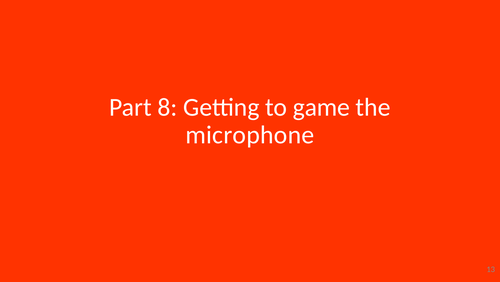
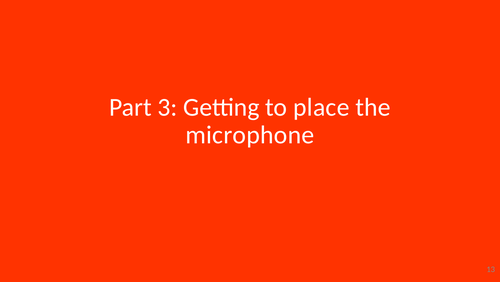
8: 8 -> 3
game: game -> place
